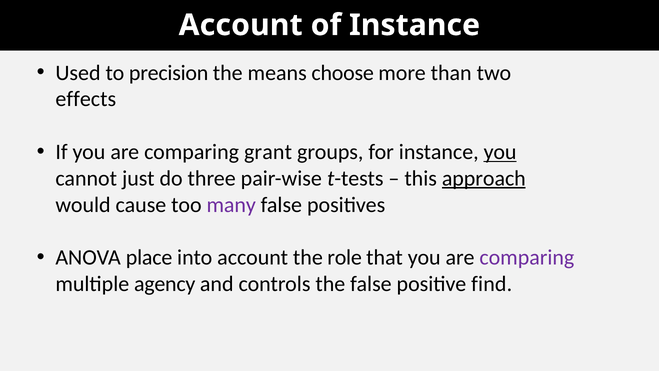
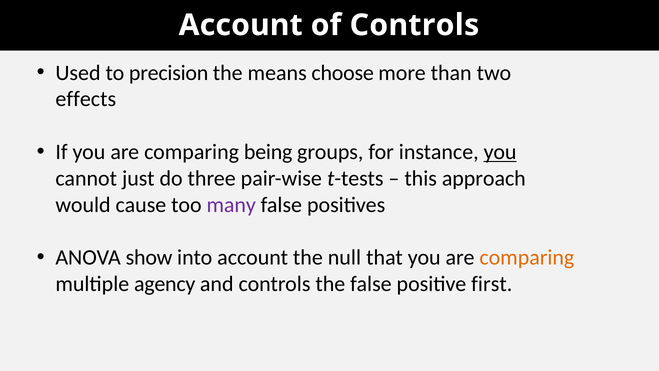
of Instance: Instance -> Controls
grant: grant -> being
approach underline: present -> none
place: place -> show
role: role -> null
comparing at (527, 257) colour: purple -> orange
find: find -> first
